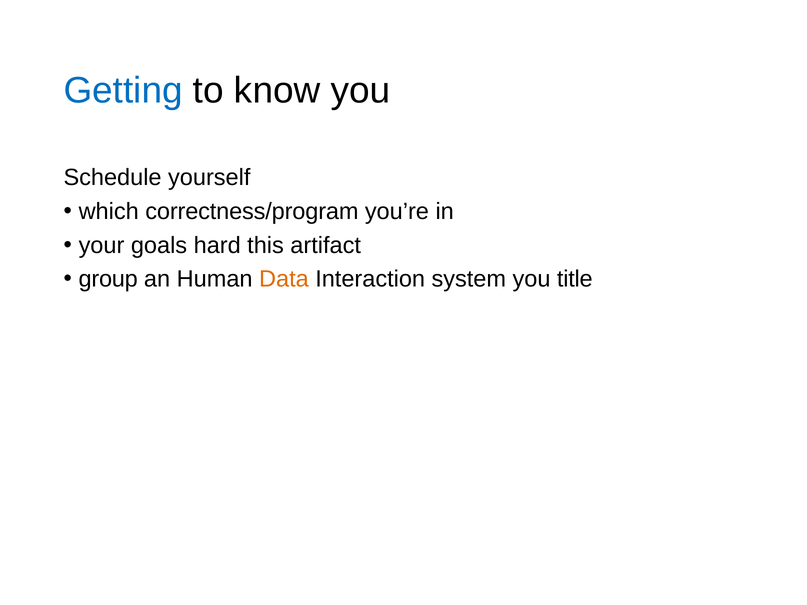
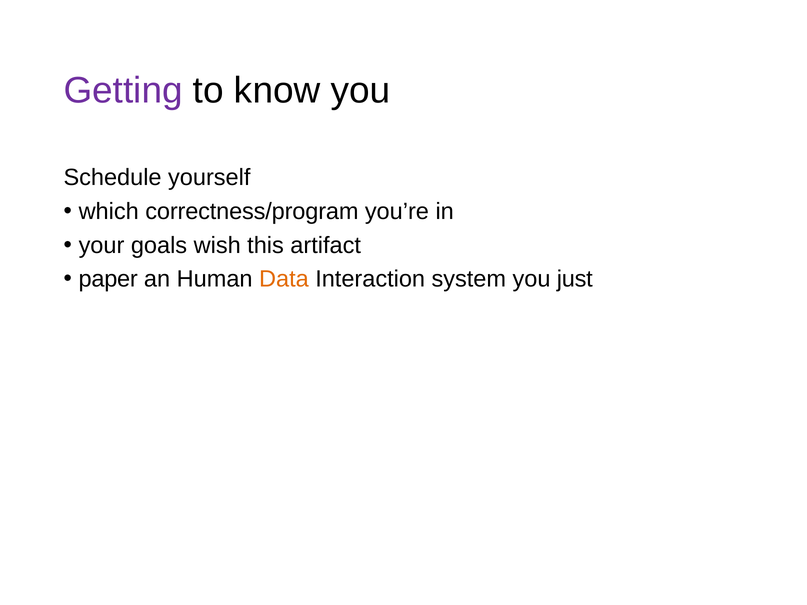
Getting colour: blue -> purple
hard: hard -> wish
group: group -> paper
title: title -> just
